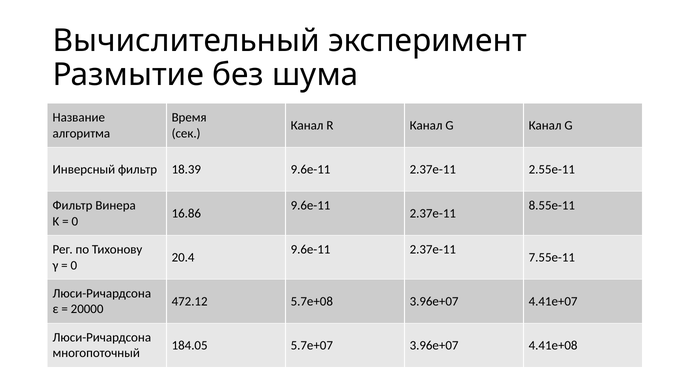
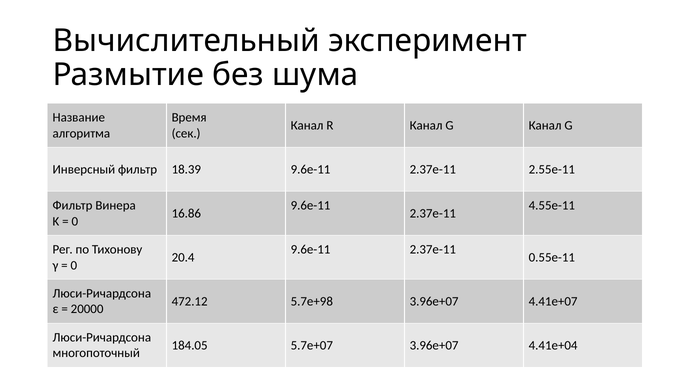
8.55e-11: 8.55e-11 -> 4.55e-11
7.55e-11: 7.55e-11 -> 0.55e-11
5.7e+08: 5.7e+08 -> 5.7e+98
4.41e+08: 4.41e+08 -> 4.41e+04
